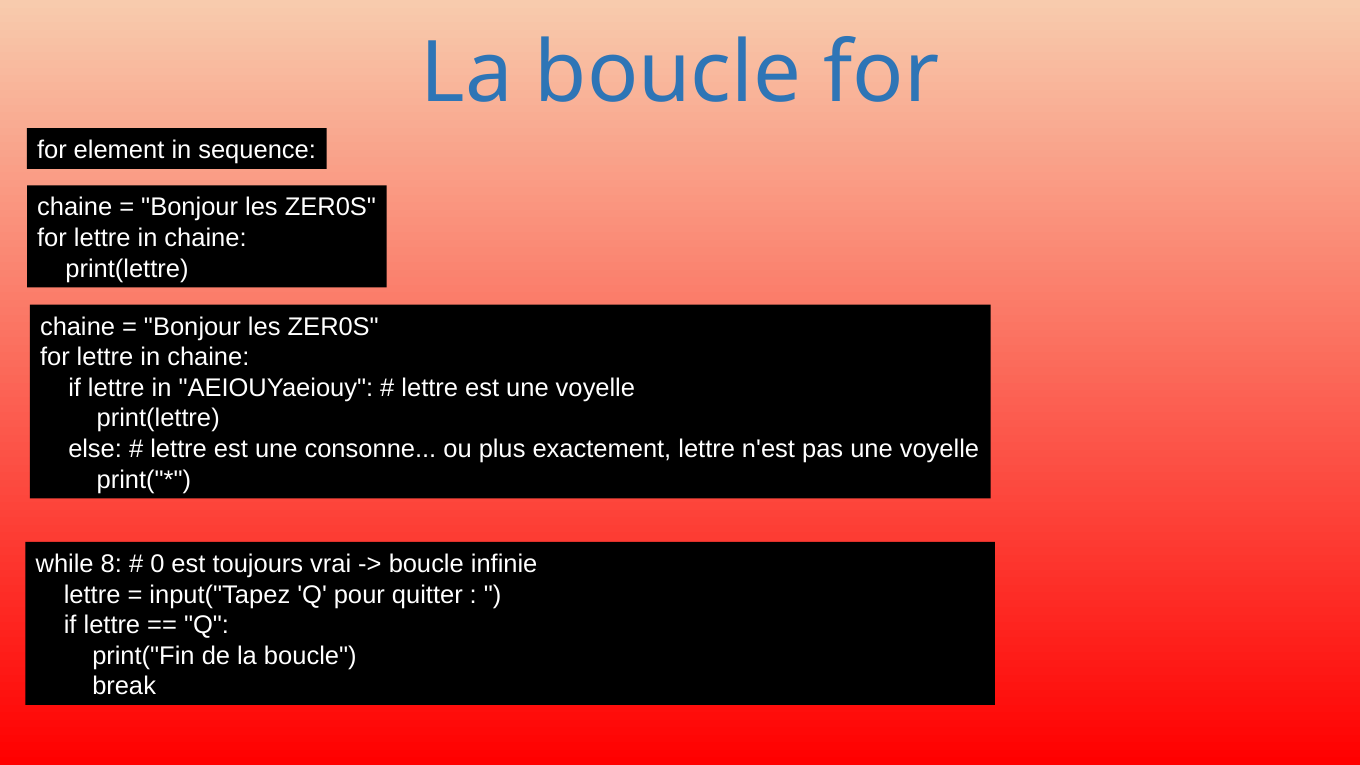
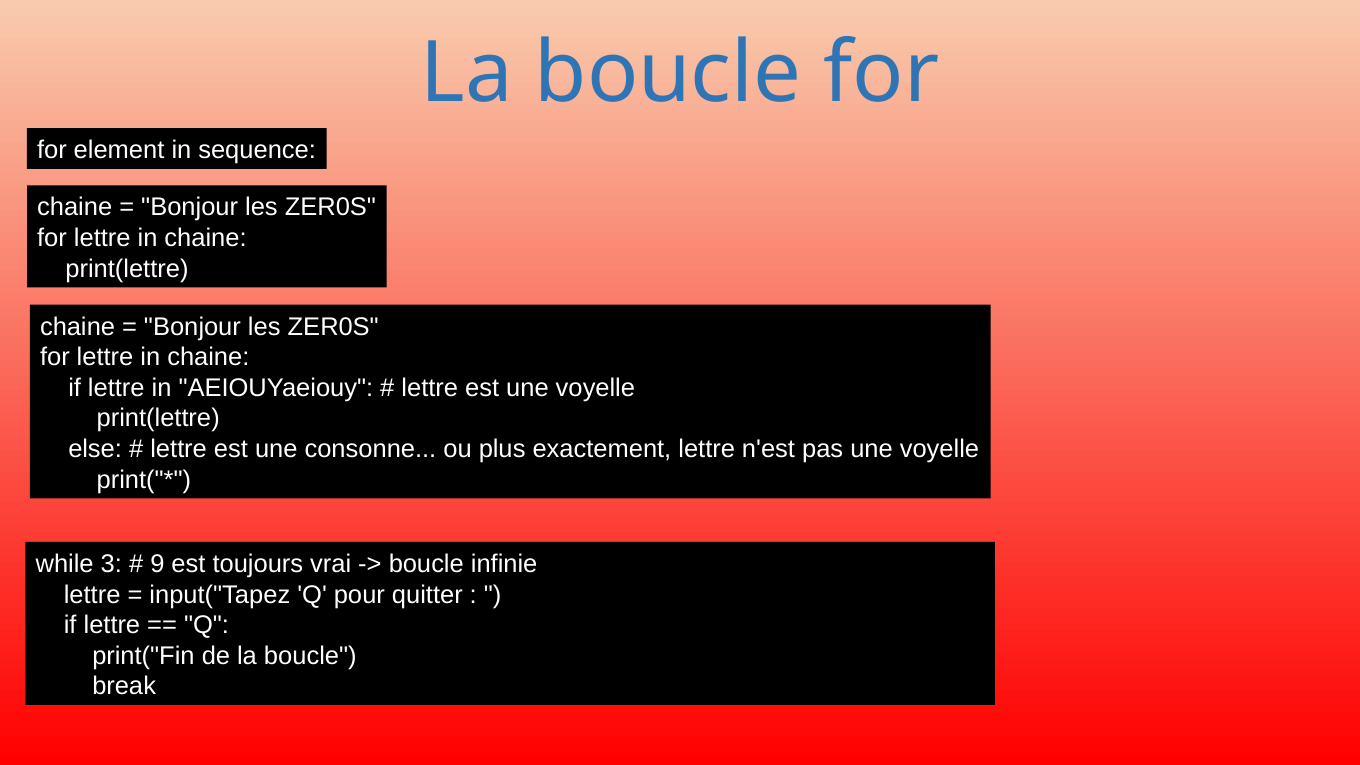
8: 8 -> 3
0: 0 -> 9
